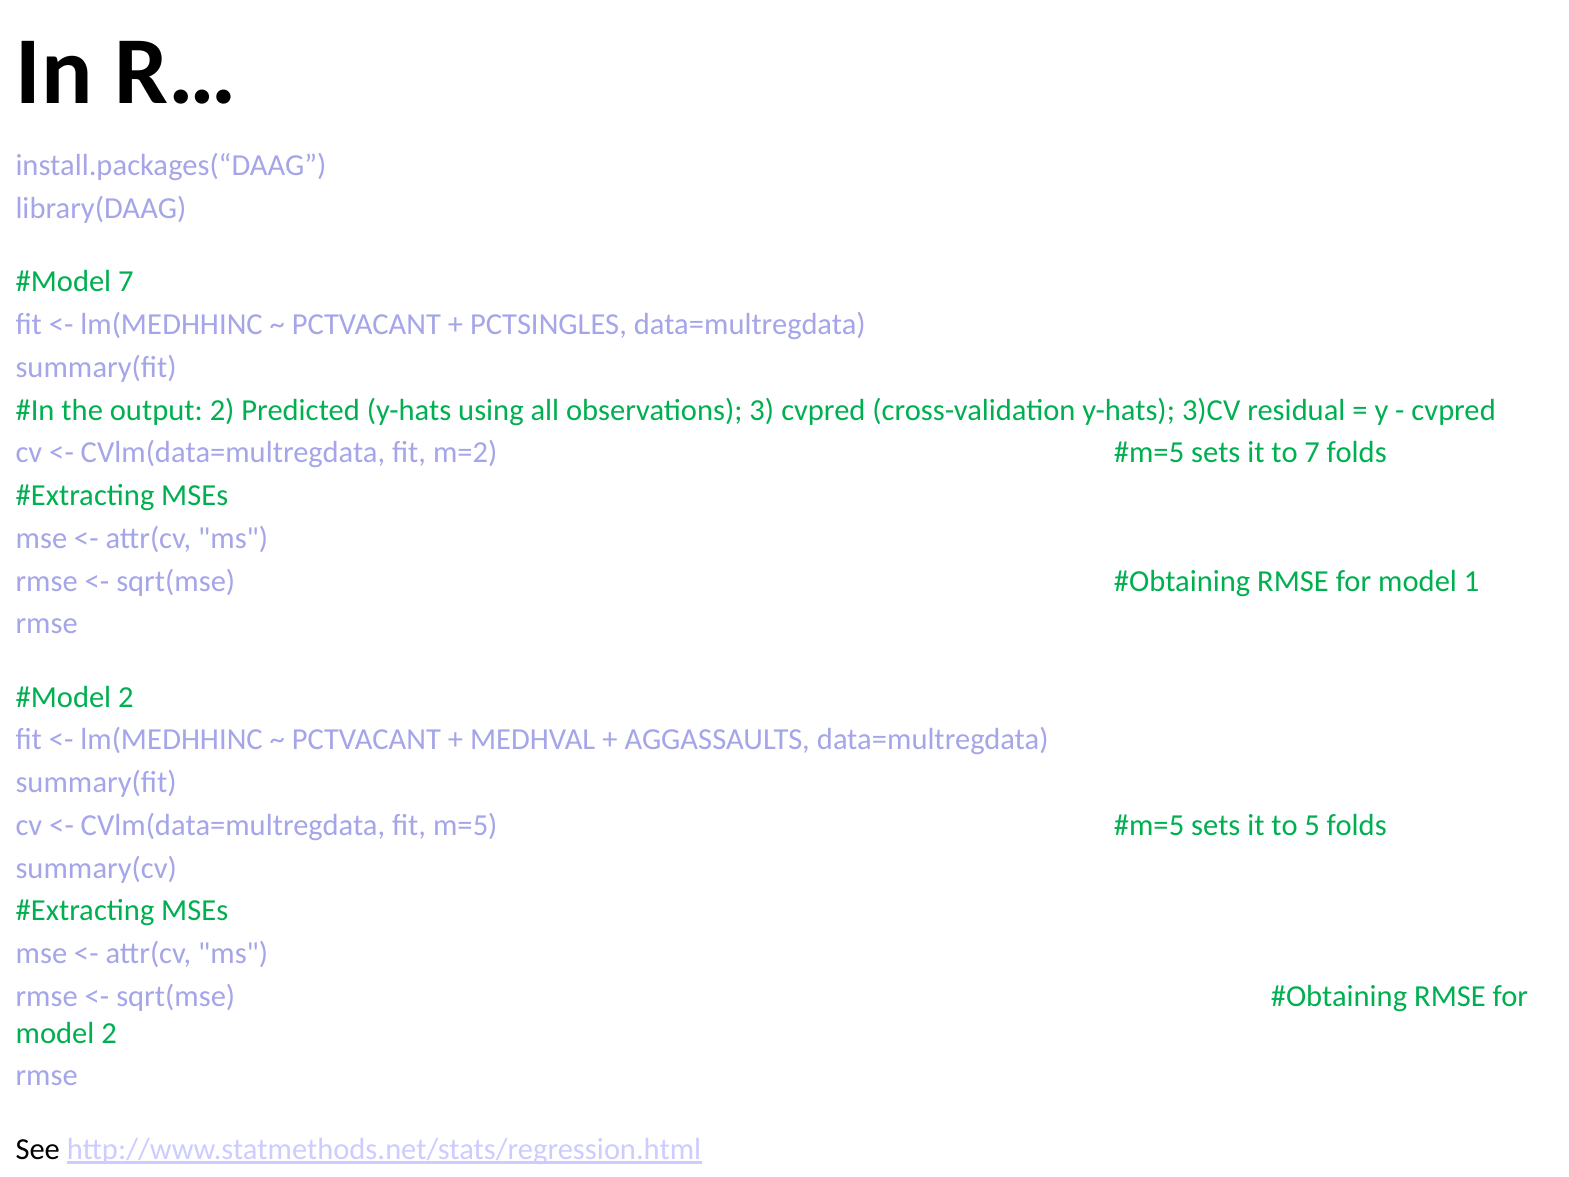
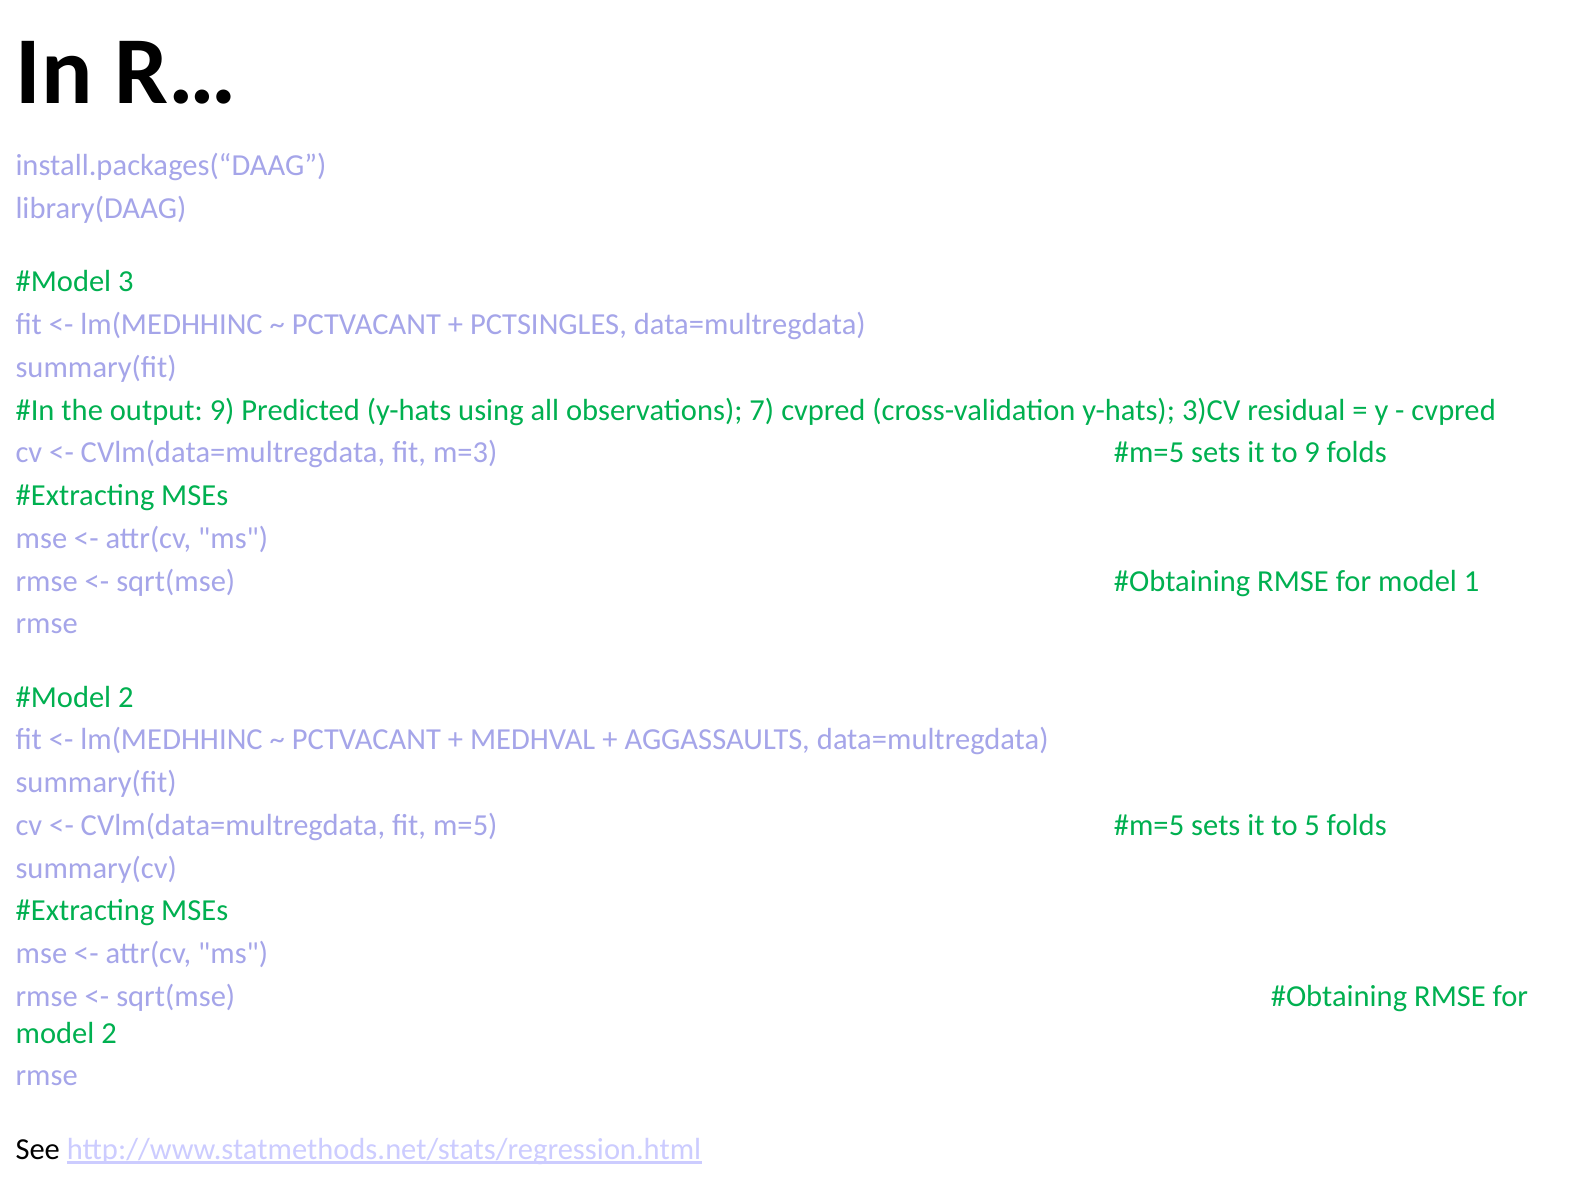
7 at (126, 282): 7 -> 3
output 2: 2 -> 9
3: 3 -> 7
m=2: m=2 -> m=3
to 7: 7 -> 9
